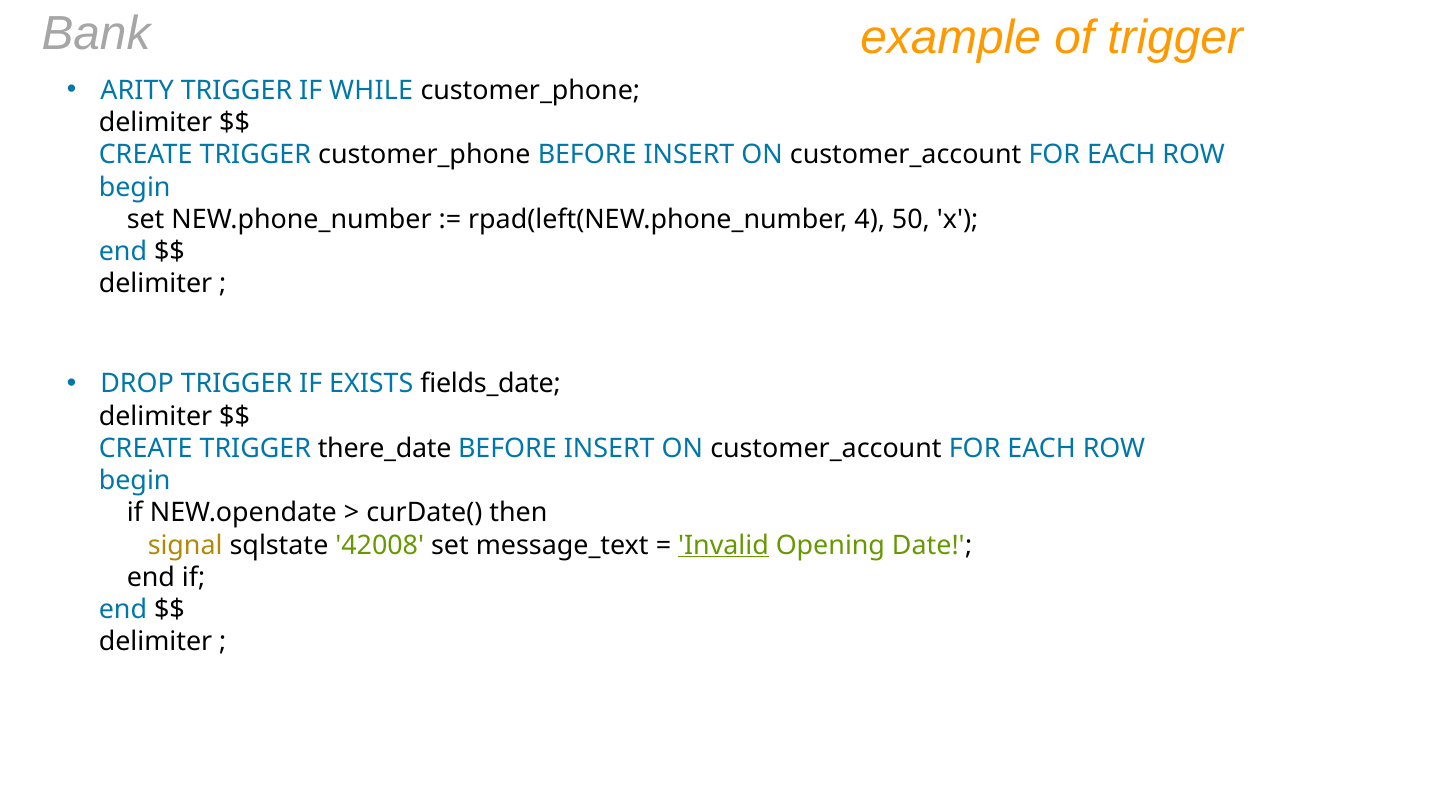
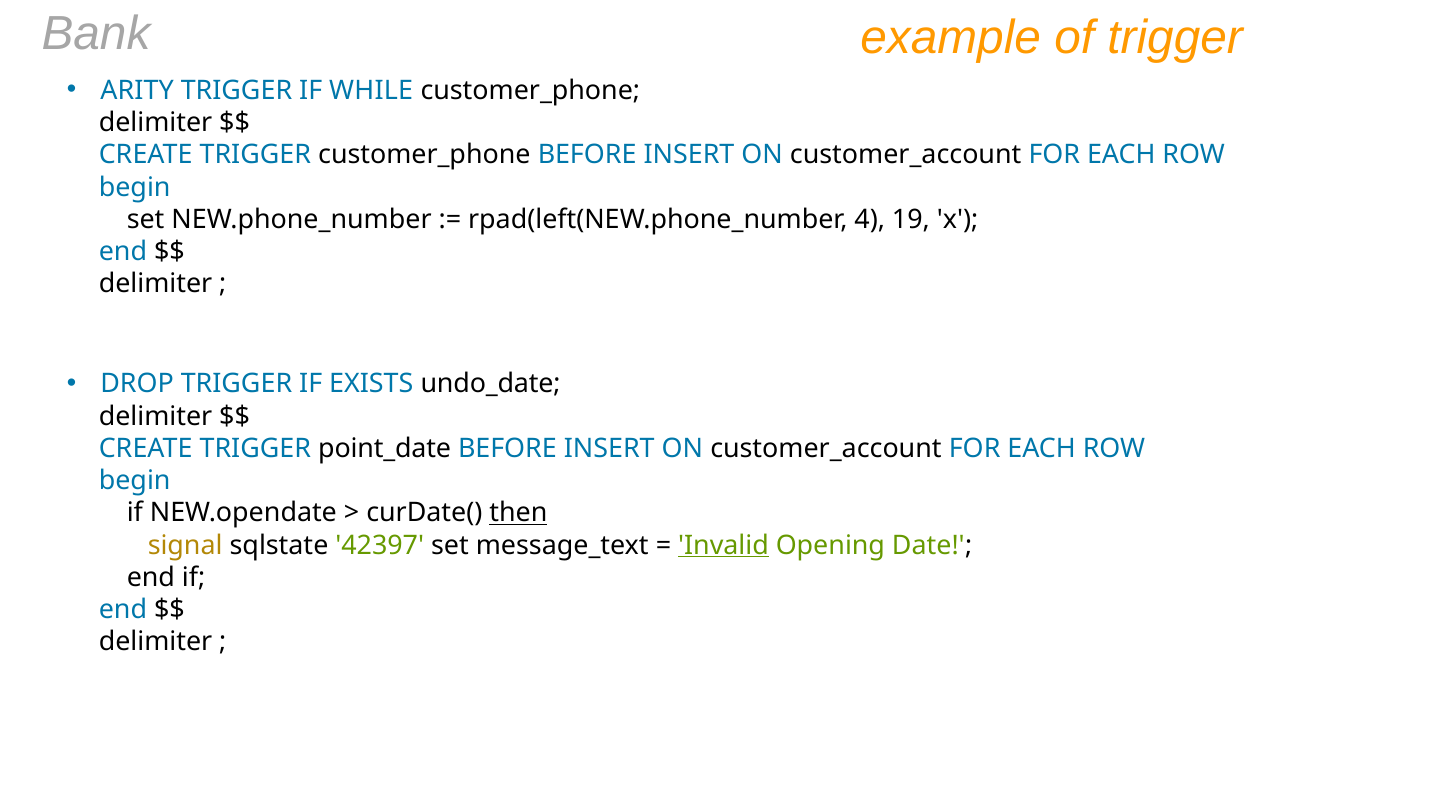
50: 50 -> 19
fields_date: fields_date -> undo_date
there_date: there_date -> point_date
then underline: none -> present
42008: 42008 -> 42397
